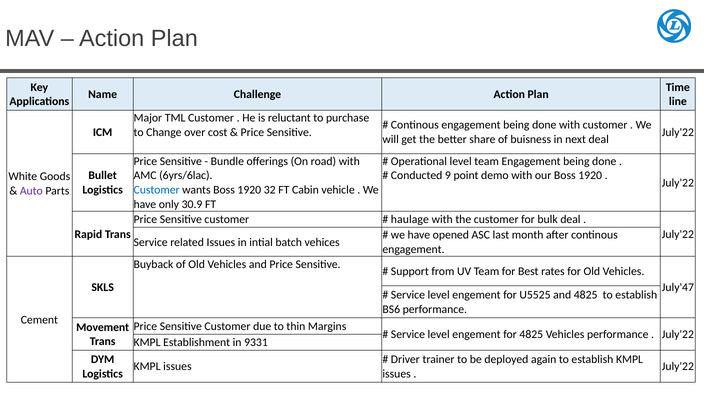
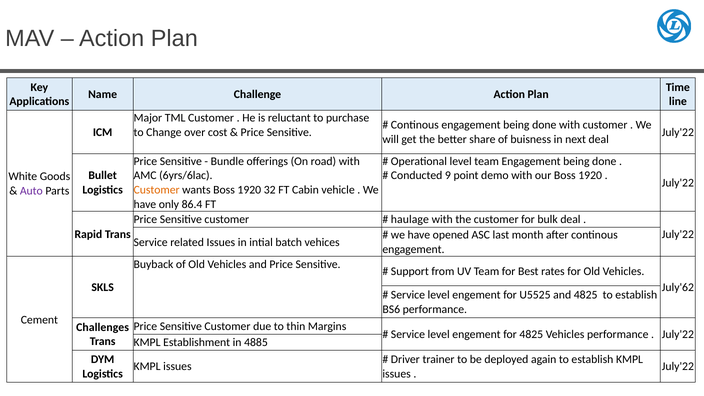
Customer at (157, 190) colour: blue -> orange
30.9: 30.9 -> 86.4
July'47: July'47 -> July'62
Movement: Movement -> Challenges
9331: 9331 -> 4885
